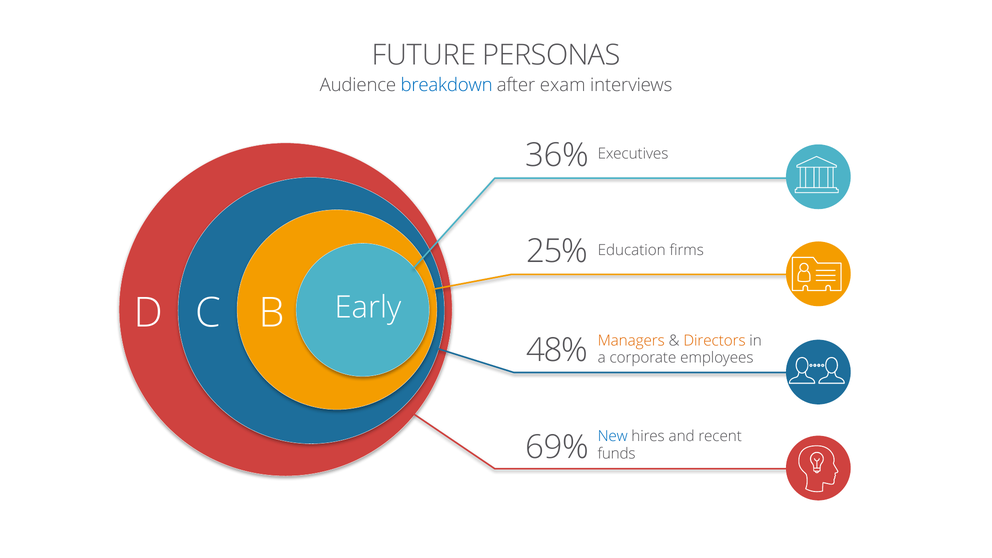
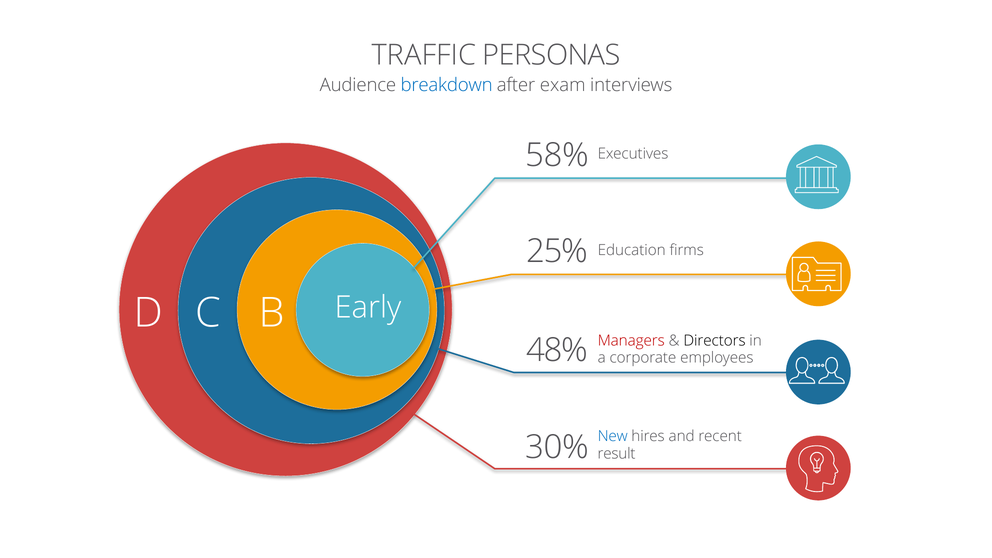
FUTURE: FUTURE -> TRAFFIC
36%: 36% -> 58%
Managers colour: orange -> red
Directors colour: orange -> black
69%: 69% -> 30%
funds: funds -> result
